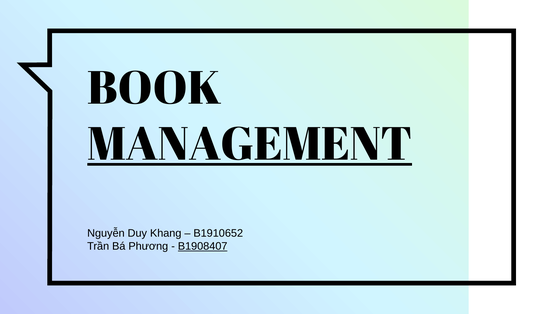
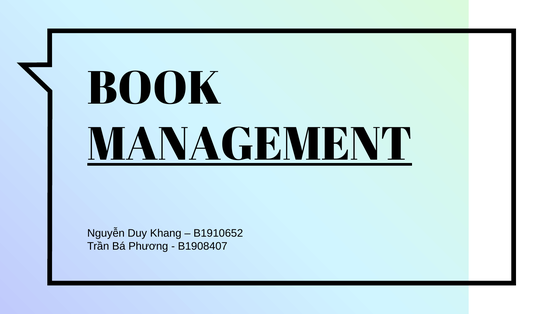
B1908407 underline: present -> none
